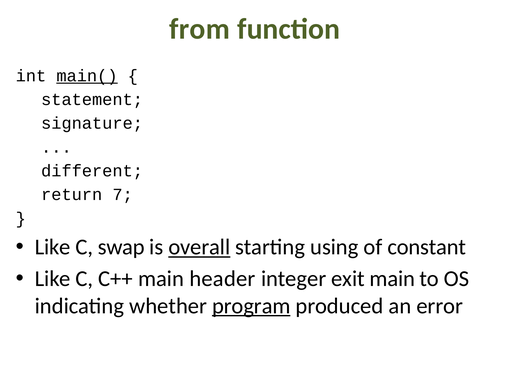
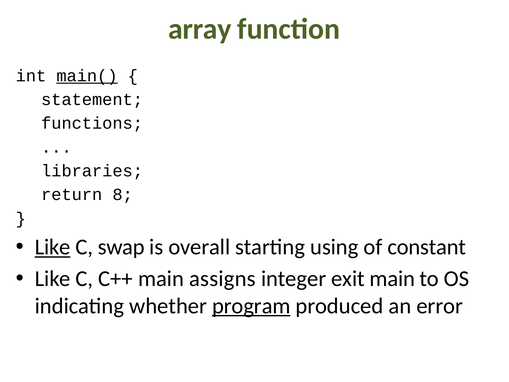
from: from -> array
signature: signature -> functions
different: different -> libraries
7: 7 -> 8
Like at (53, 247) underline: none -> present
overall underline: present -> none
header: header -> assigns
